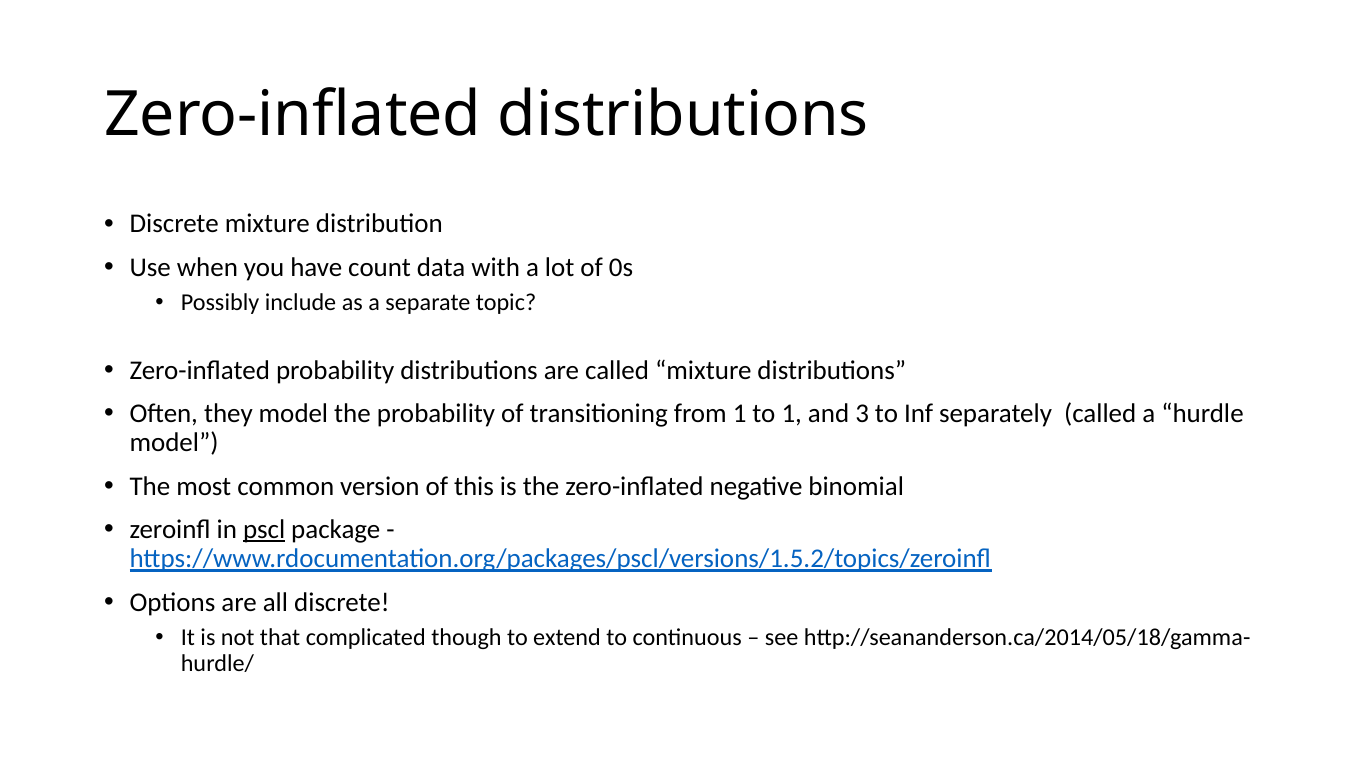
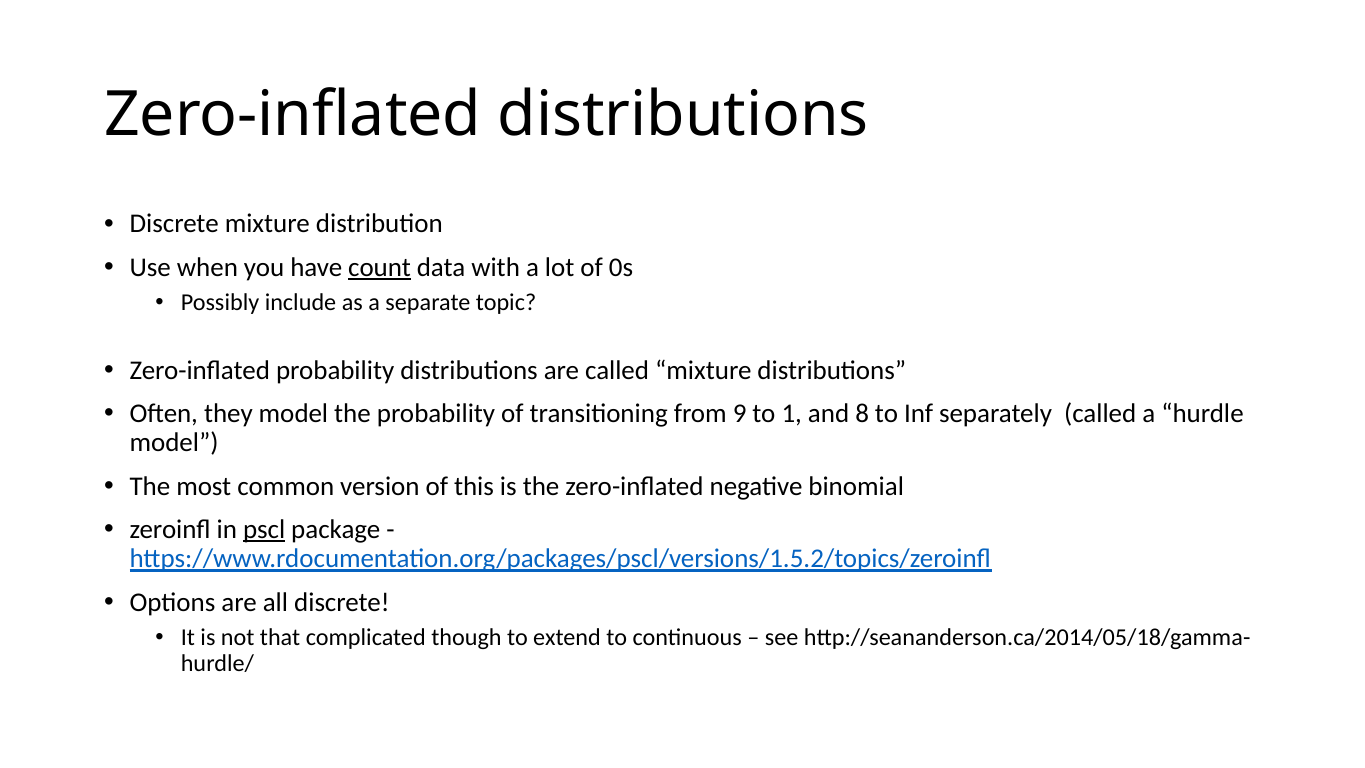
count underline: none -> present
from 1: 1 -> 9
3: 3 -> 8
